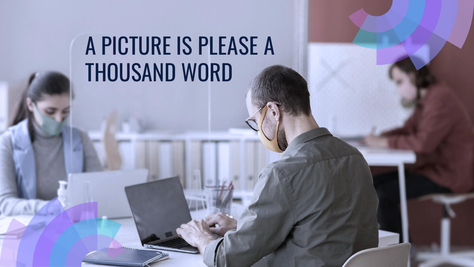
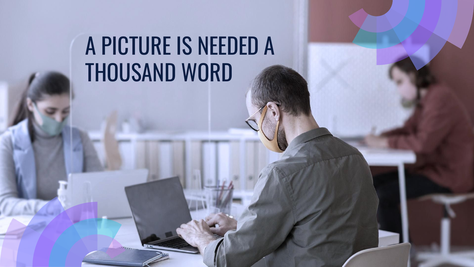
PLEASE: PLEASE -> NEEDED
